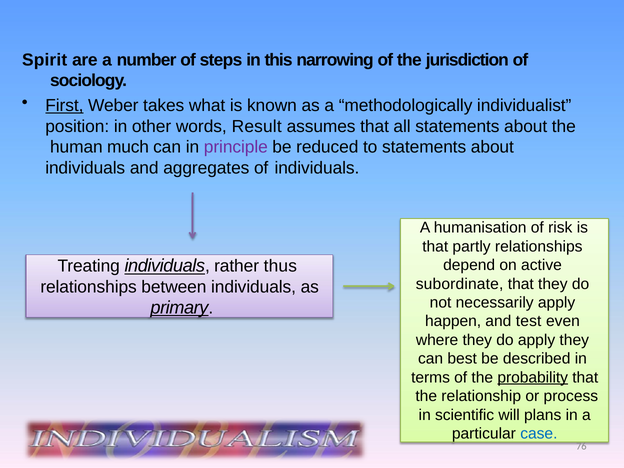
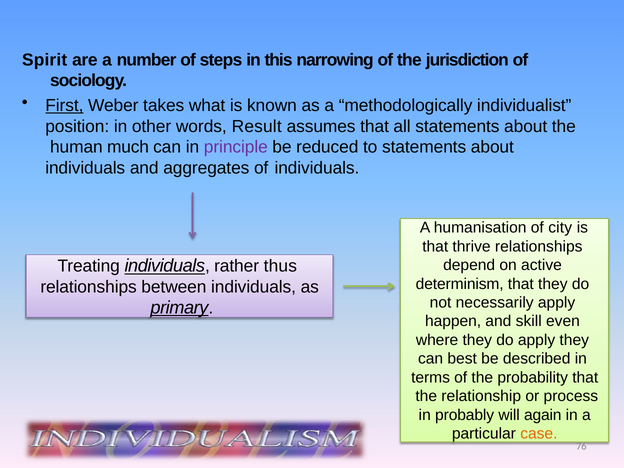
risk: risk -> city
partly: partly -> thrive
subordinate: subordinate -> determinism
test: test -> skill
probability underline: present -> none
scientific: scientific -> probably
plans: plans -> again
case colour: blue -> orange
